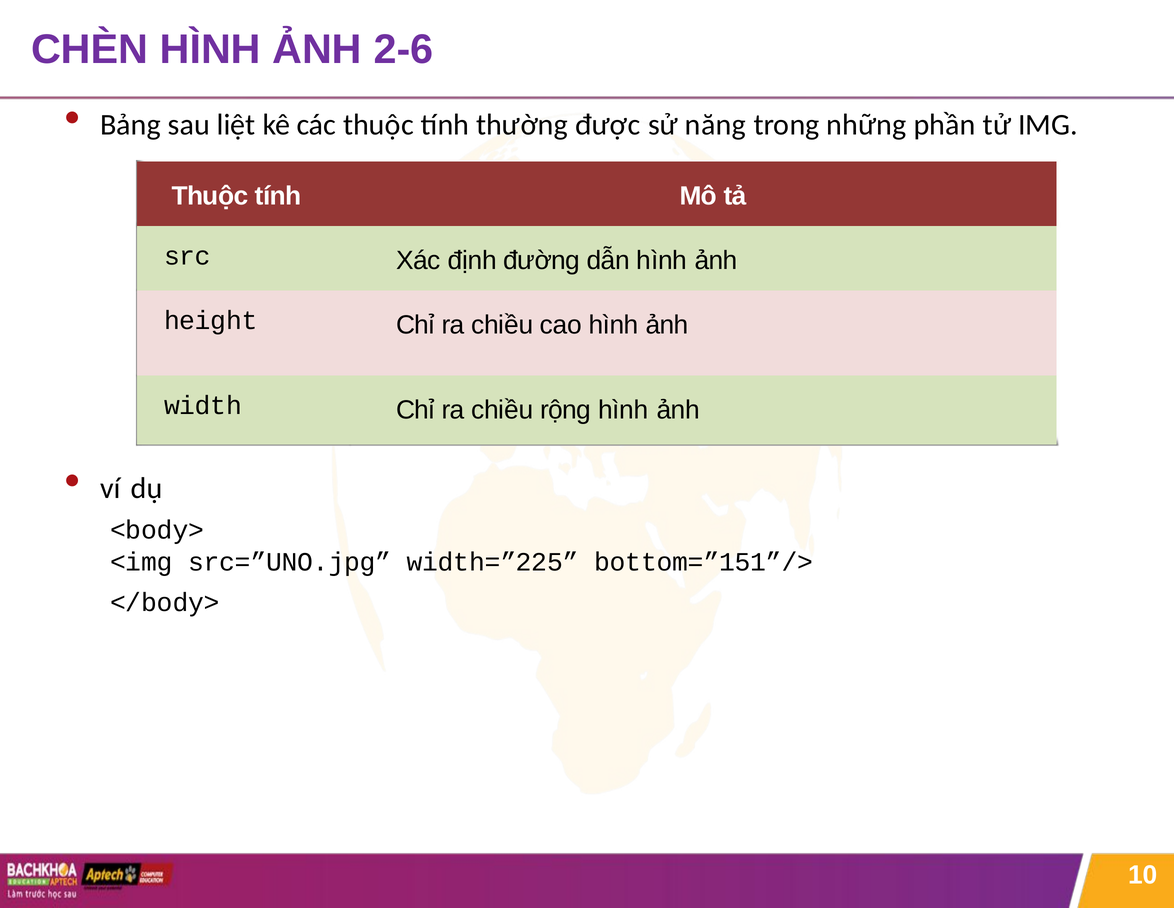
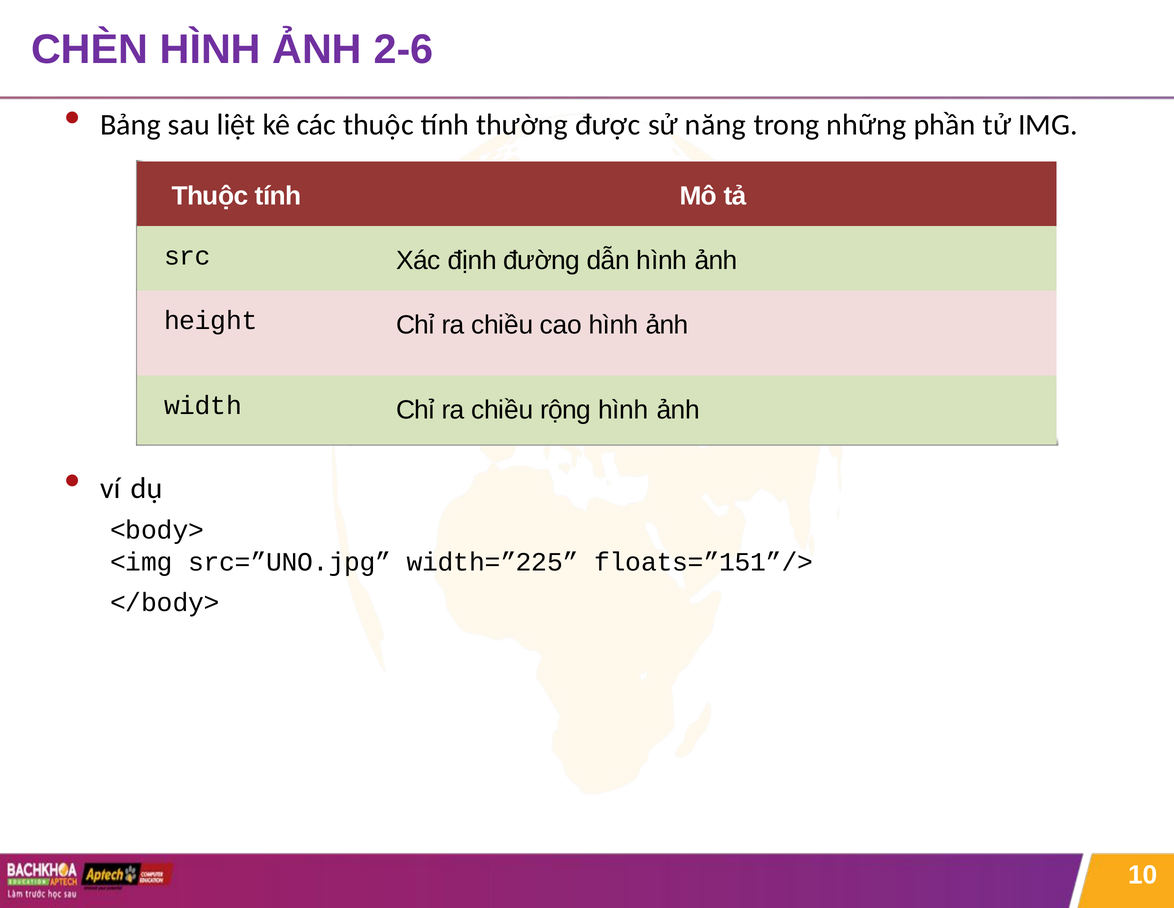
bottom=”151”/>: bottom=”151”/> -> floats=”151”/>
